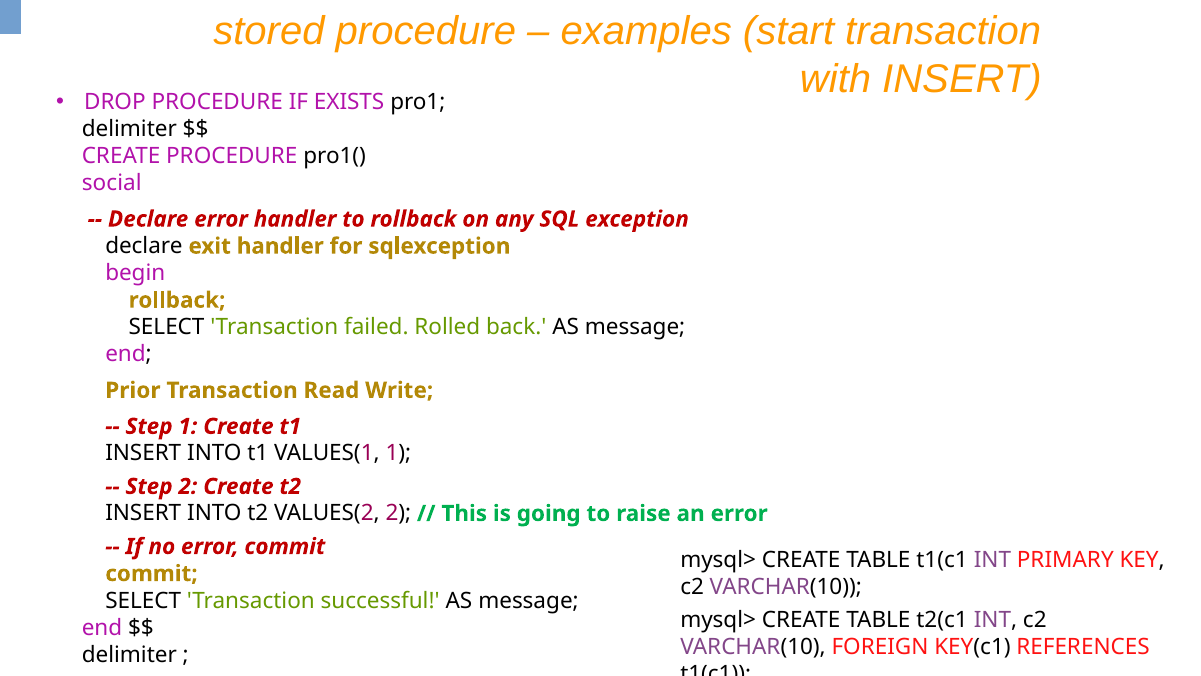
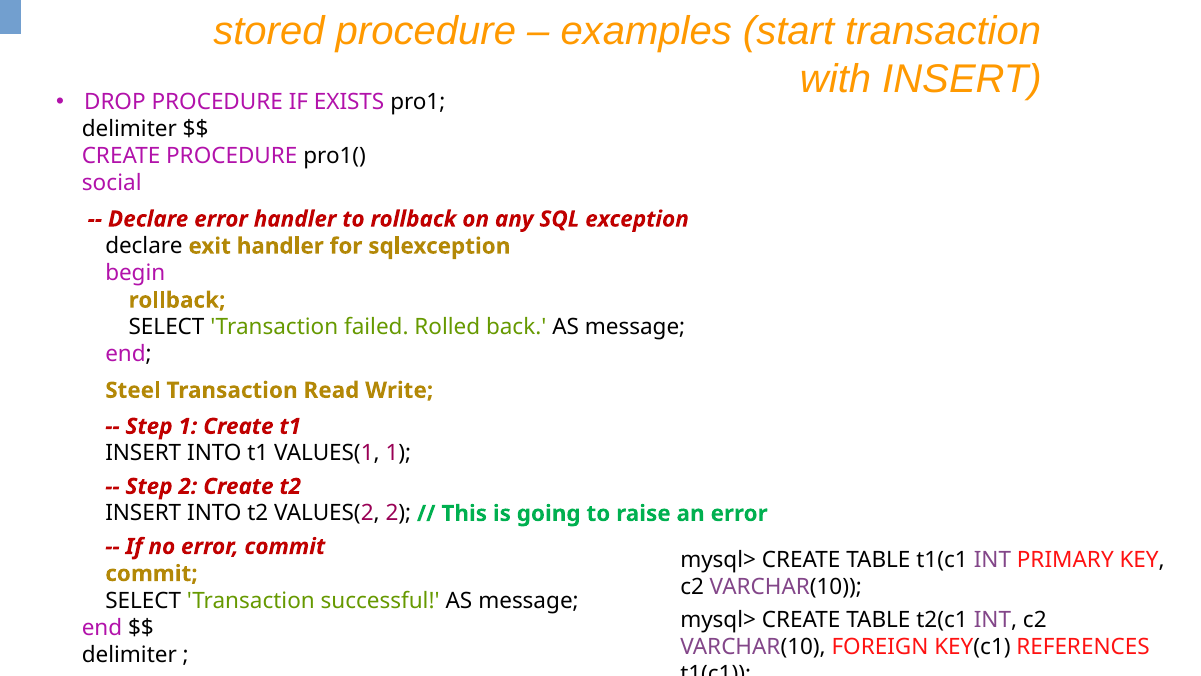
Prior: Prior -> Steel
